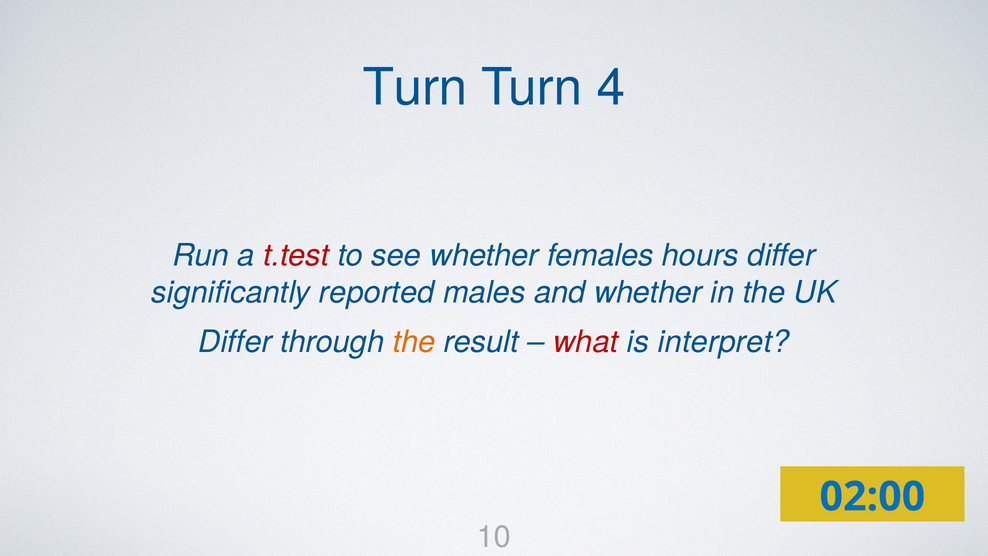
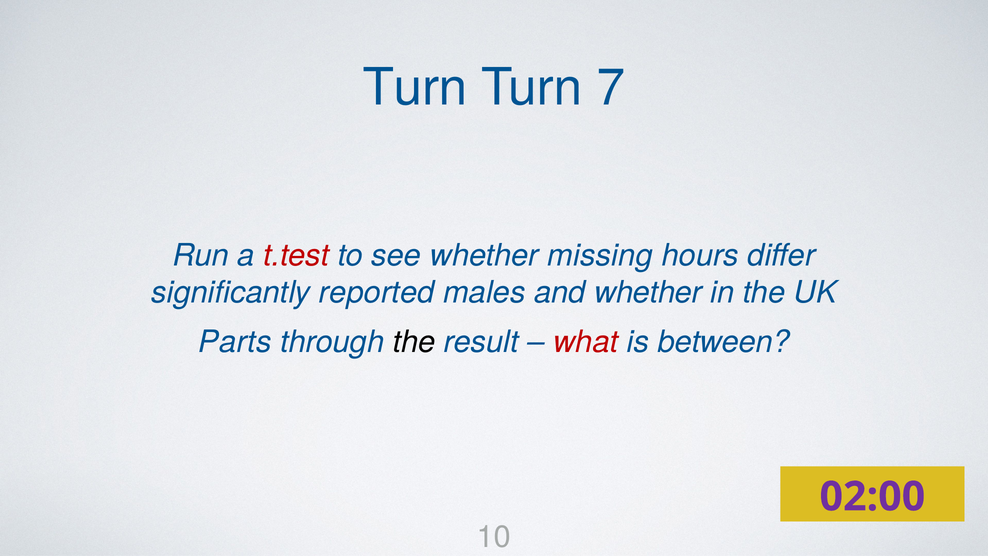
4: 4 -> 7
females: females -> missing
Differ at (235, 342): Differ -> Parts
the at (414, 342) colour: orange -> black
interpret: interpret -> between
02:00 colour: blue -> purple
